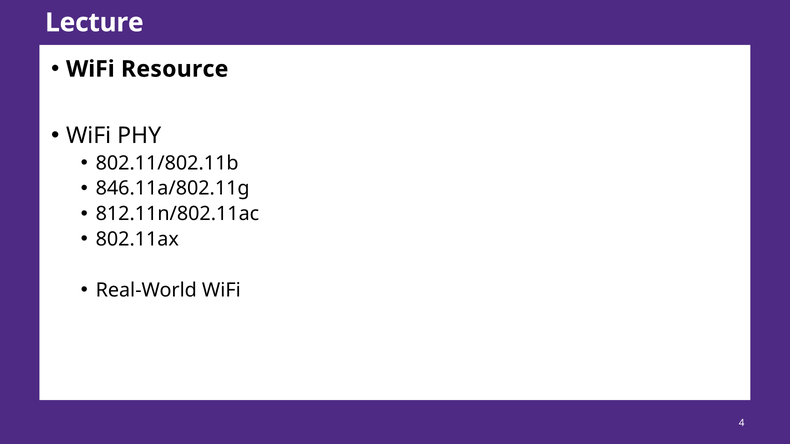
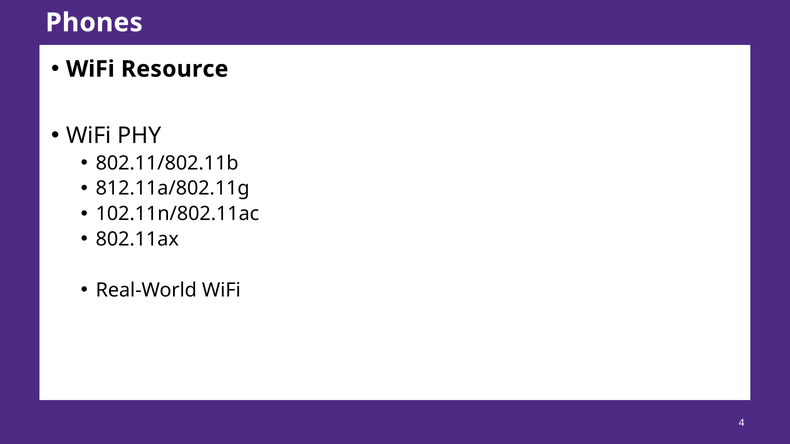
Lecture: Lecture -> Phones
846.11a/802.11g: 846.11a/802.11g -> 812.11a/802.11g
812.11n/802.11ac: 812.11n/802.11ac -> 102.11n/802.11ac
